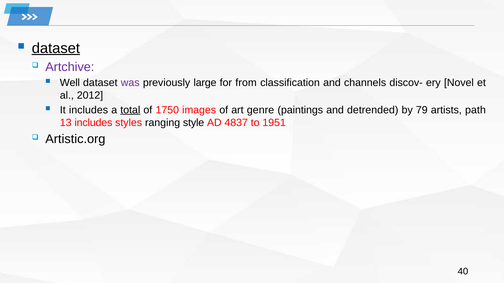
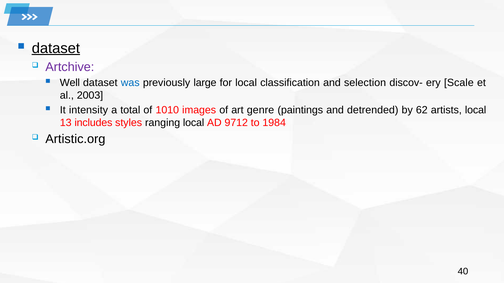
was colour: purple -> blue
for from: from -> local
channels: channels -> selection
Novel: Novel -> Scale
2012: 2012 -> 2003
It includes: includes -> intensity
total underline: present -> none
1750: 1750 -> 1010
79: 79 -> 62
artists path: path -> local
ranging style: style -> local
4837: 4837 -> 9712
1951: 1951 -> 1984
